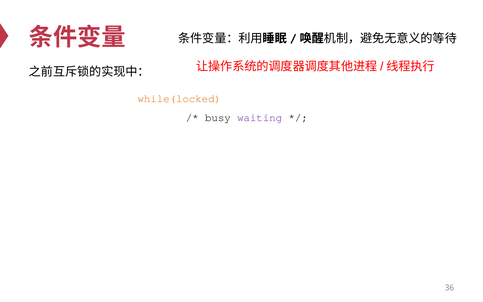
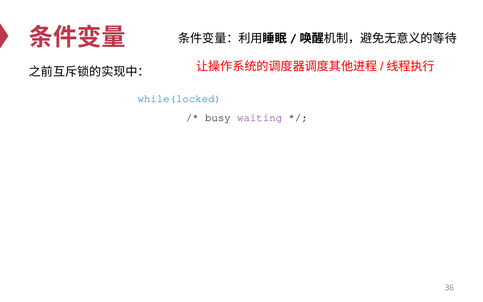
while(locked colour: orange -> blue
